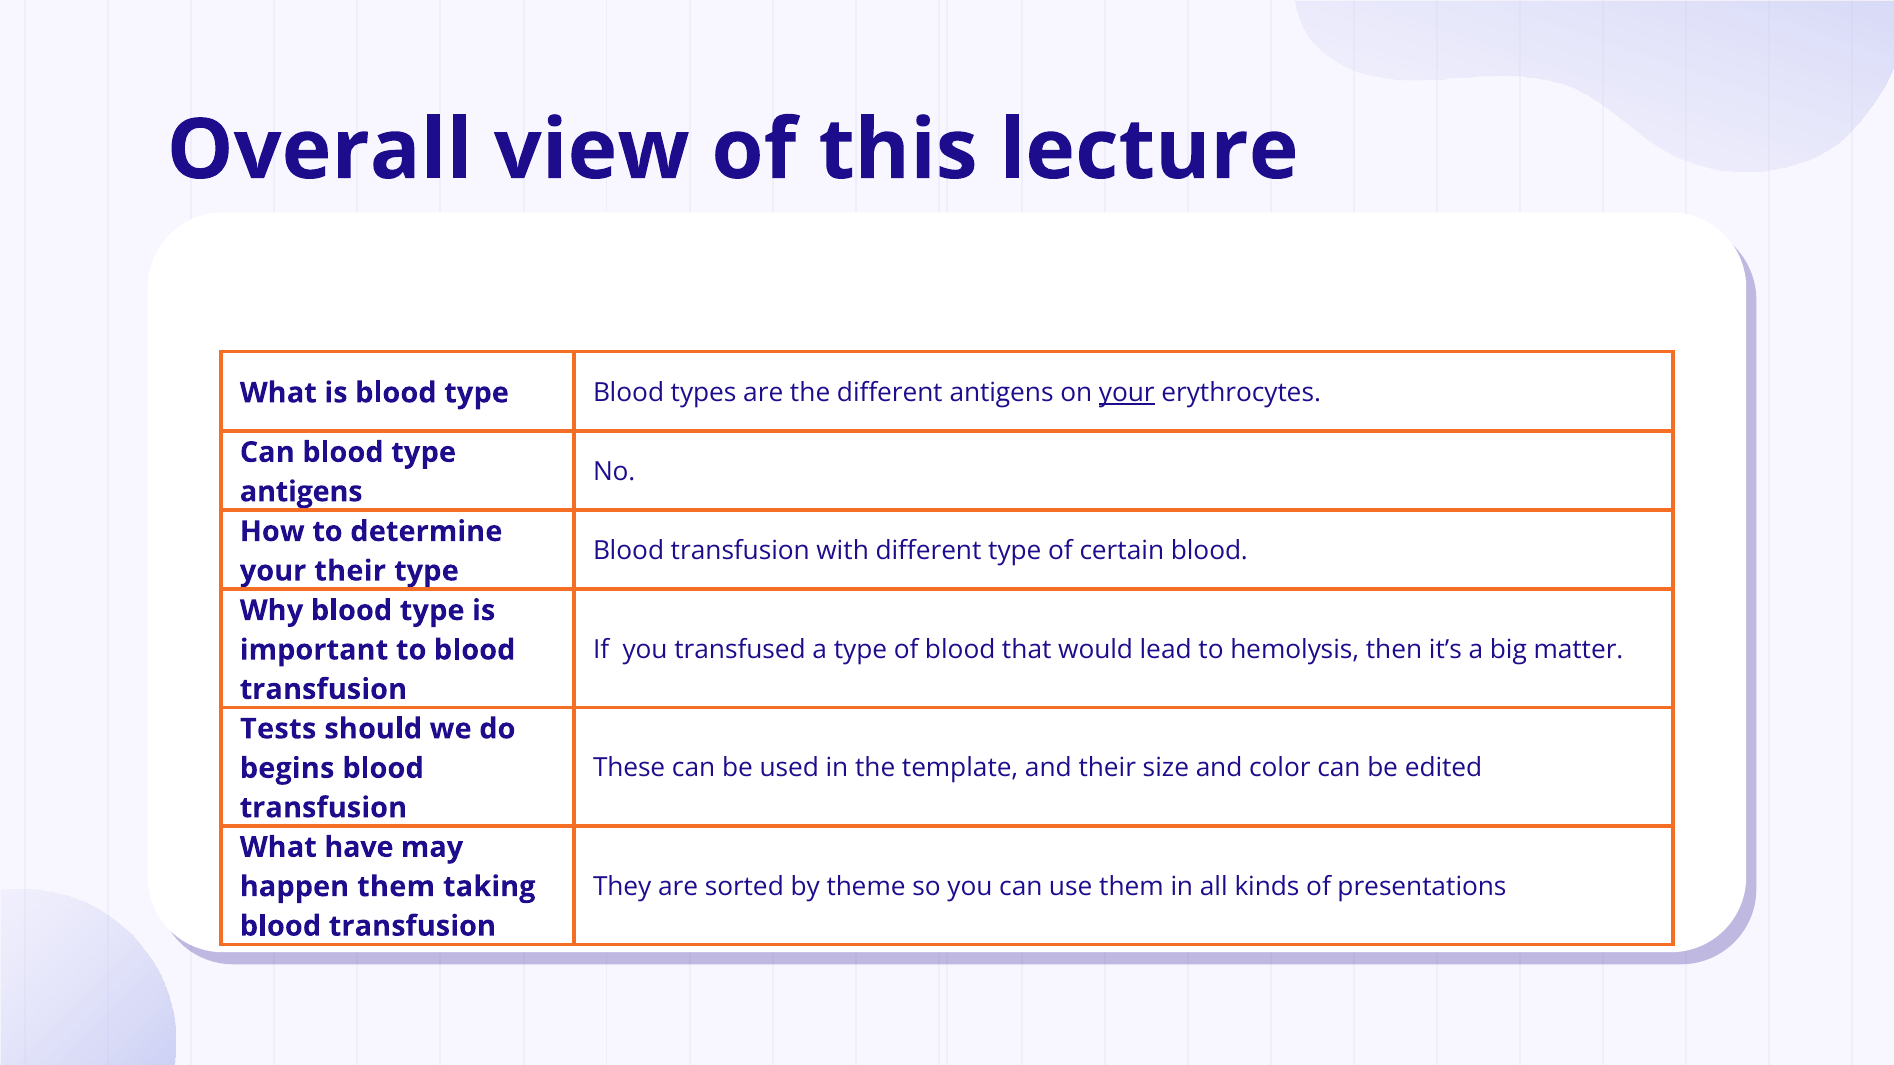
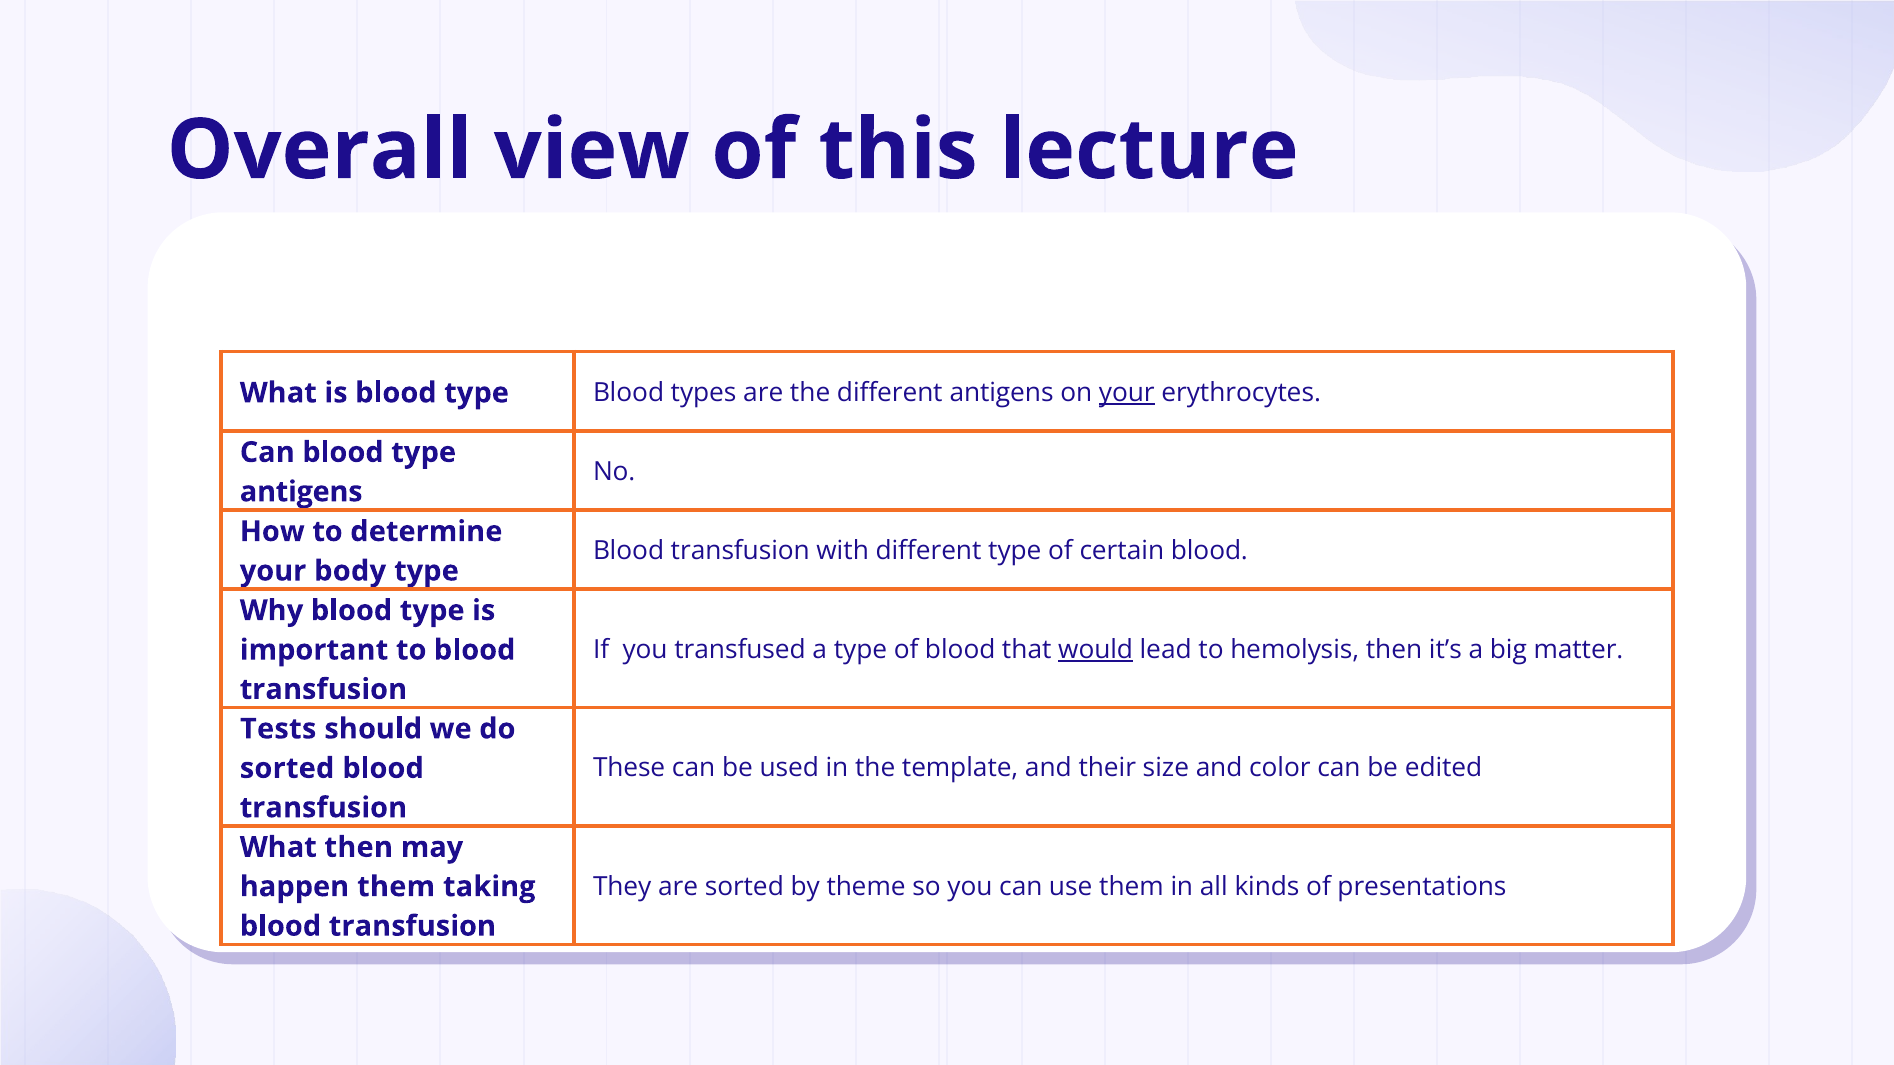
your their: their -> body
would underline: none -> present
begins at (287, 769): begins -> sorted
What have: have -> then
